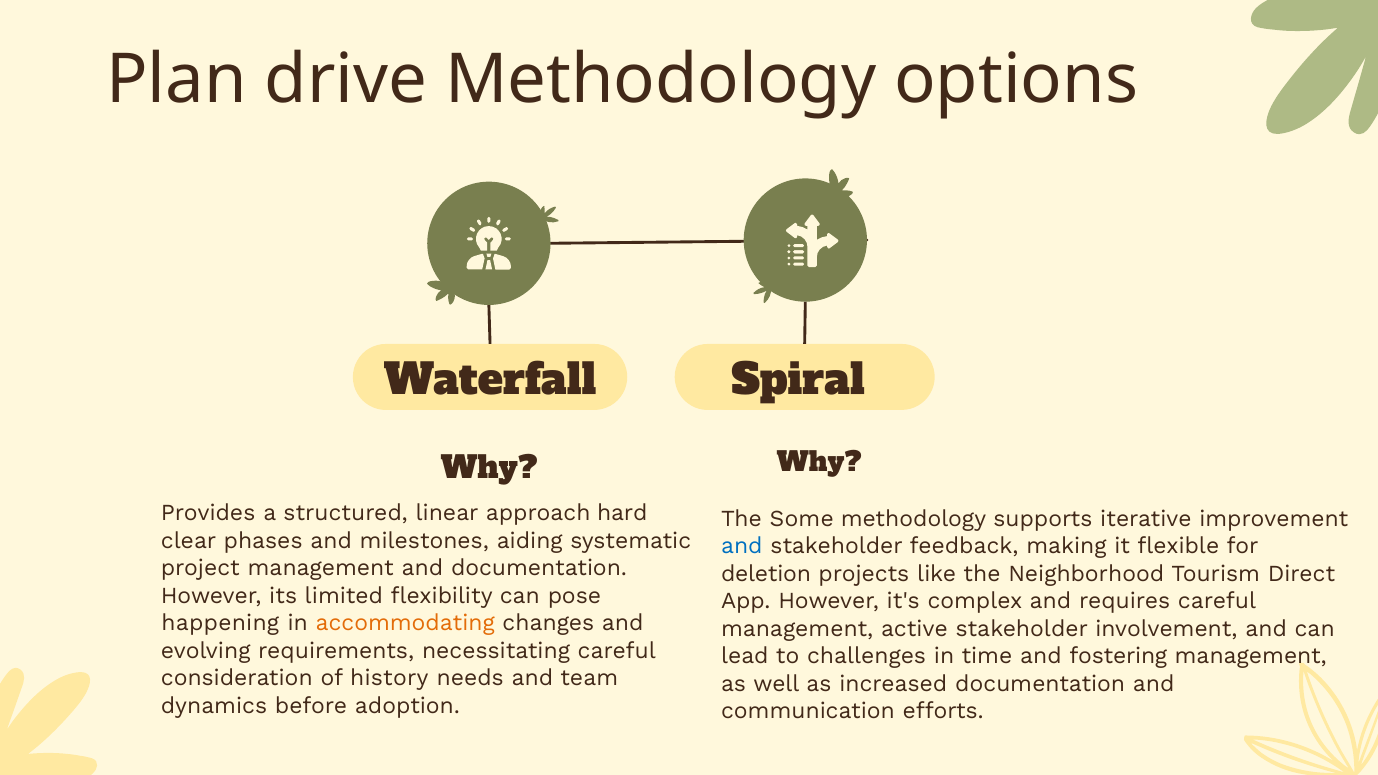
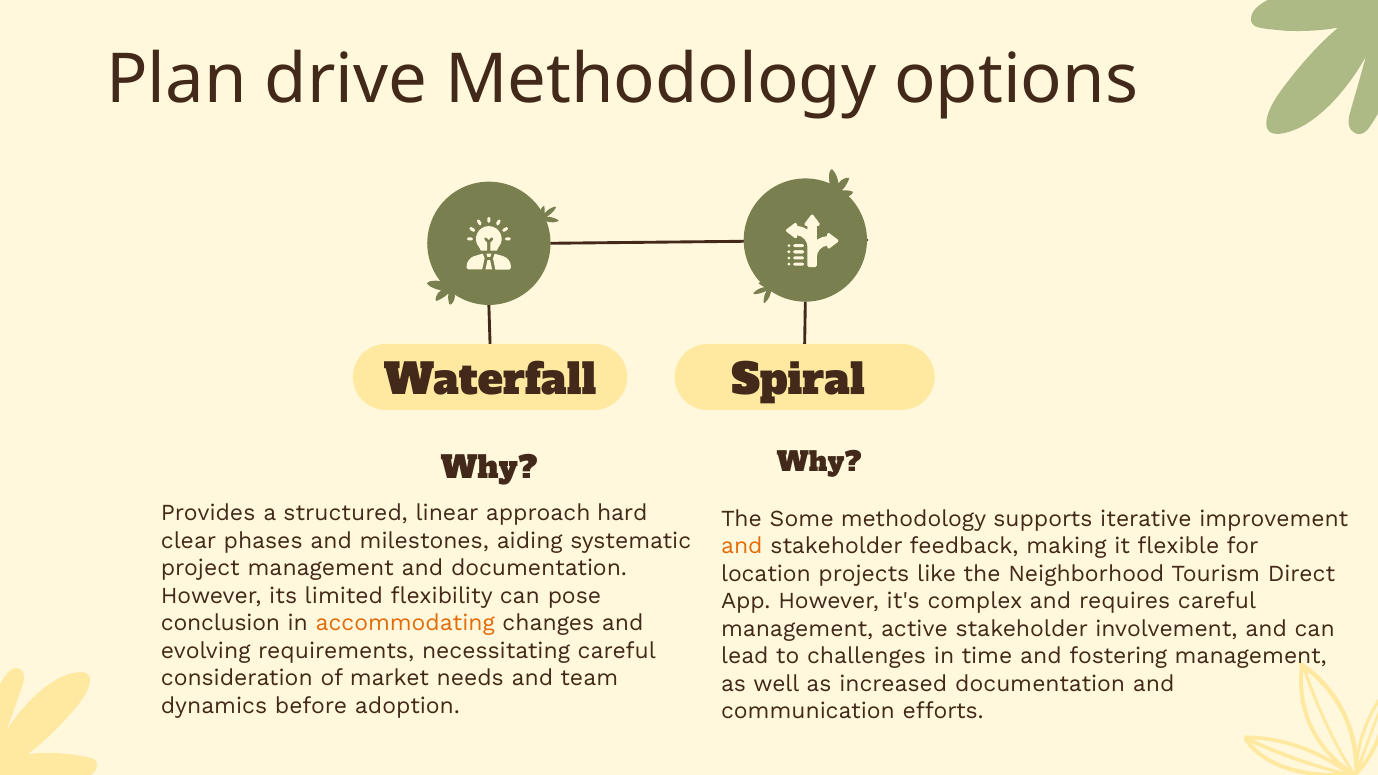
and at (742, 546) colour: blue -> orange
deletion: deletion -> location
happening: happening -> conclusion
history: history -> market
